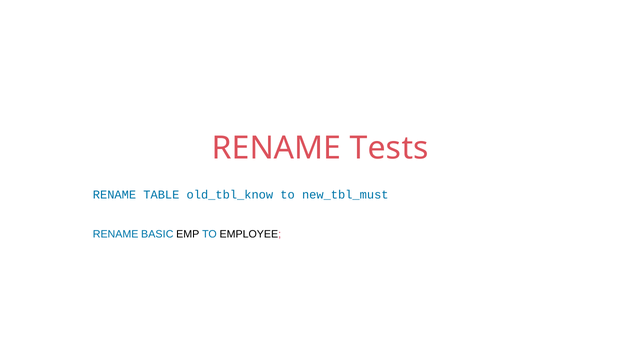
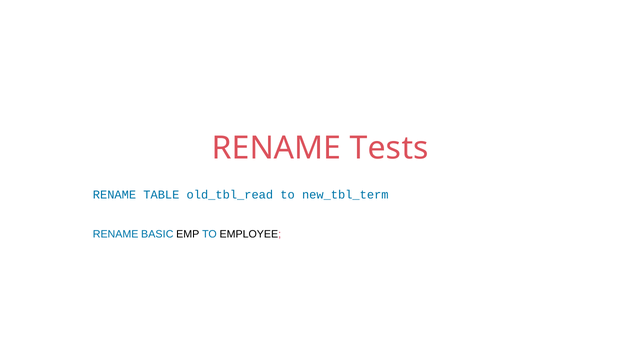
old_tbl_know: old_tbl_know -> old_tbl_read
new_tbl_must: new_tbl_must -> new_tbl_term
